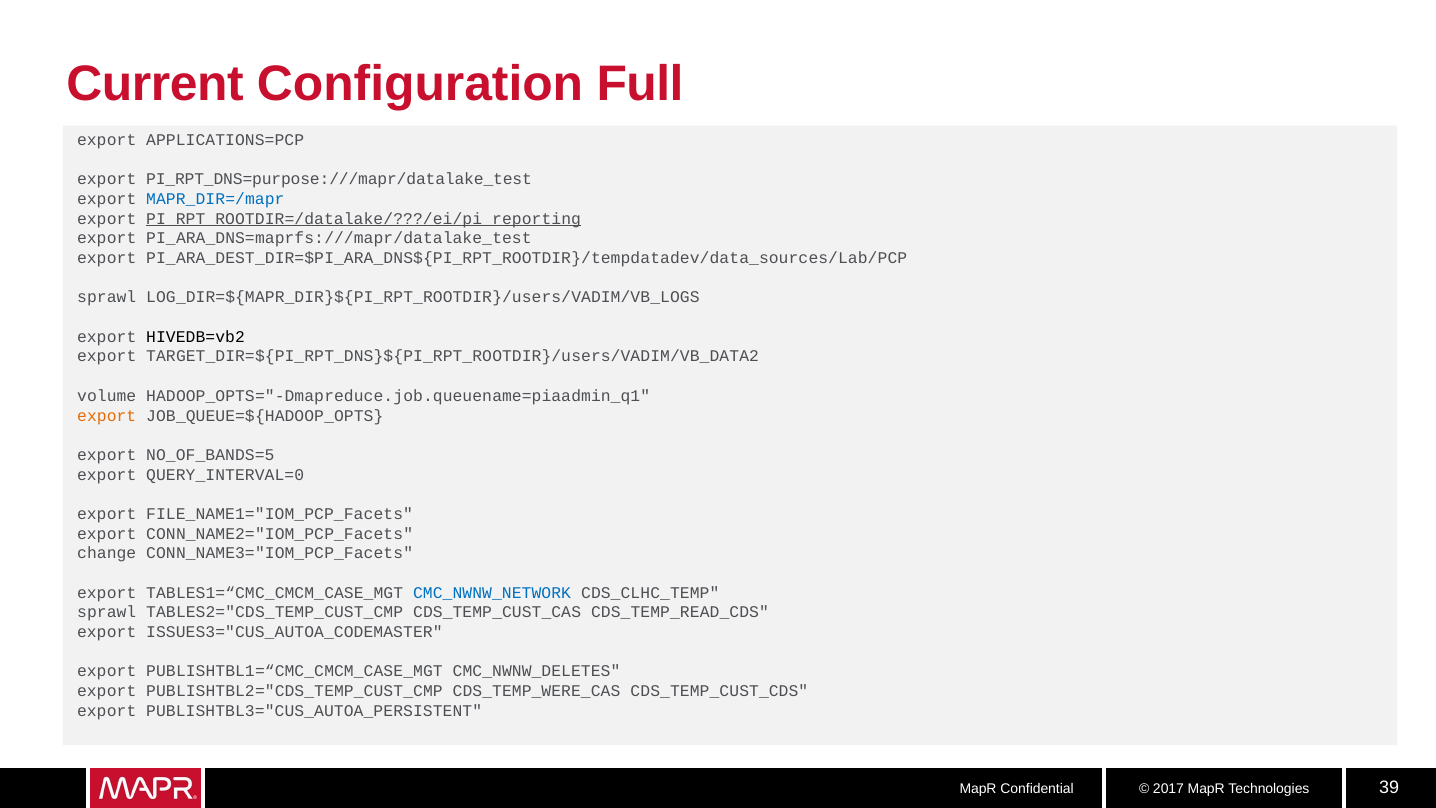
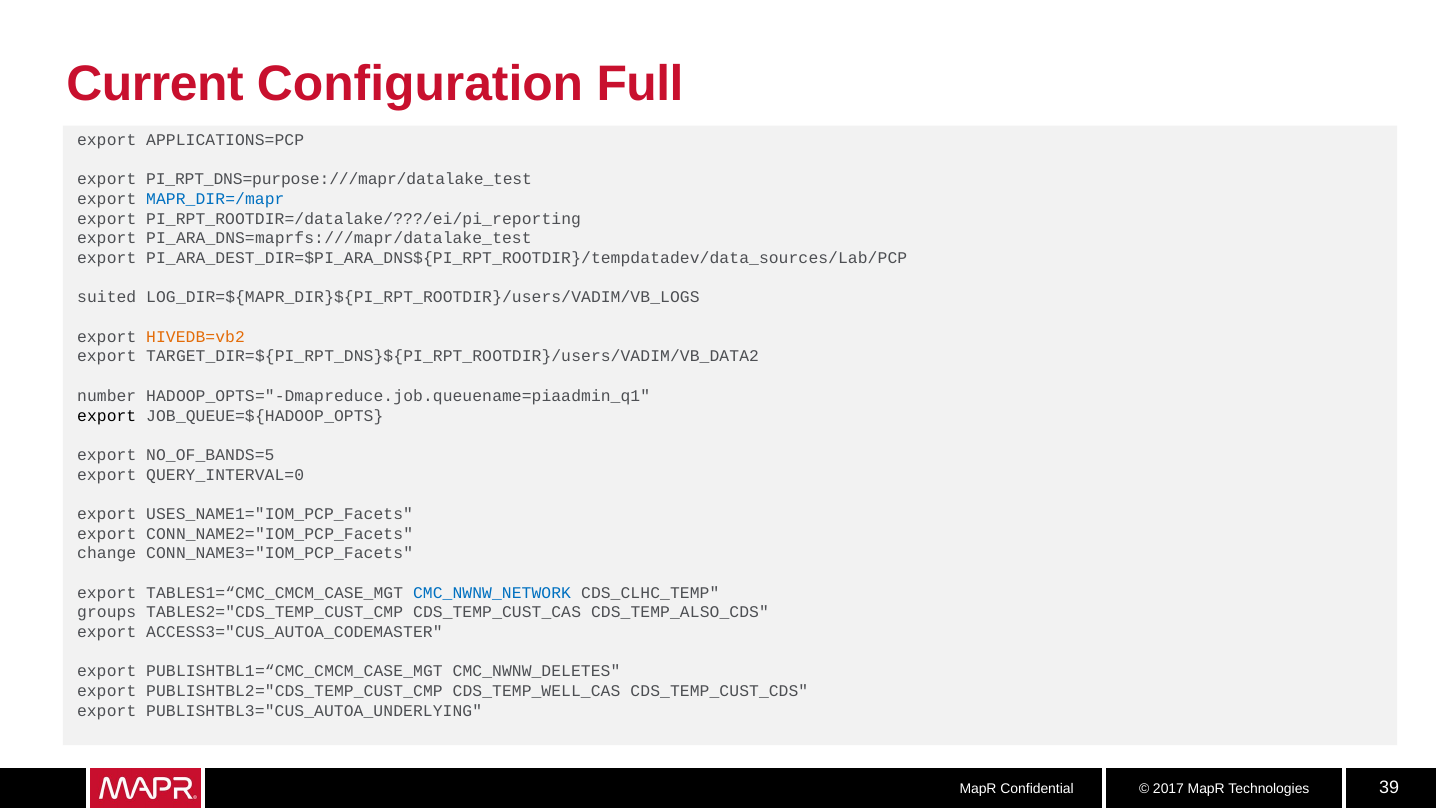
PI_RPT_ROOTDIR=/datalake/???/ei/pi_reporting underline: present -> none
sprawl at (107, 297): sprawl -> suited
HIVEDB=vb2 colour: black -> orange
volume: volume -> number
export at (107, 416) colour: orange -> black
FILE_NAME1="IOM_PCP_Facets: FILE_NAME1="IOM_PCP_Facets -> USES_NAME1="IOM_PCP_Facets
sprawl at (107, 612): sprawl -> groups
CDS_TEMP_READ_CDS: CDS_TEMP_READ_CDS -> CDS_TEMP_ALSO_CDS
ISSUES3="CUS_AUTOA_CODEMASTER: ISSUES3="CUS_AUTOA_CODEMASTER -> ACCESS3="CUS_AUTOA_CODEMASTER
CDS_TEMP_WERE_CAS: CDS_TEMP_WERE_CAS -> CDS_TEMP_WELL_CAS
PUBLISHTBL3="CUS_AUTOA_PERSISTENT: PUBLISHTBL3="CUS_AUTOA_PERSISTENT -> PUBLISHTBL3="CUS_AUTOA_UNDERLYING
